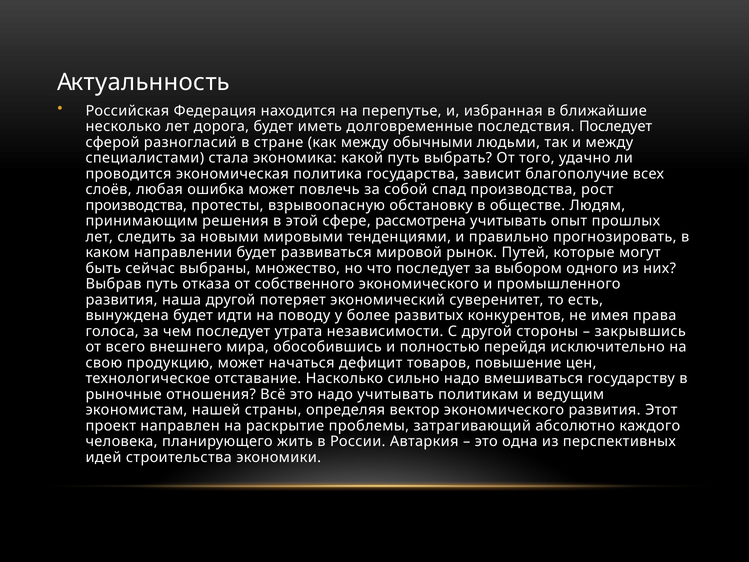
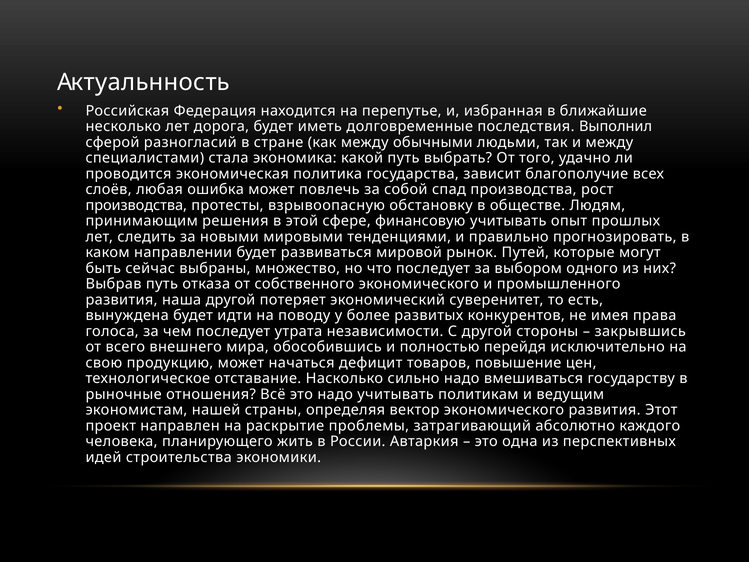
последствия Последует: Последует -> Выполнил
рассмотрена: рассмотрена -> финансовую
